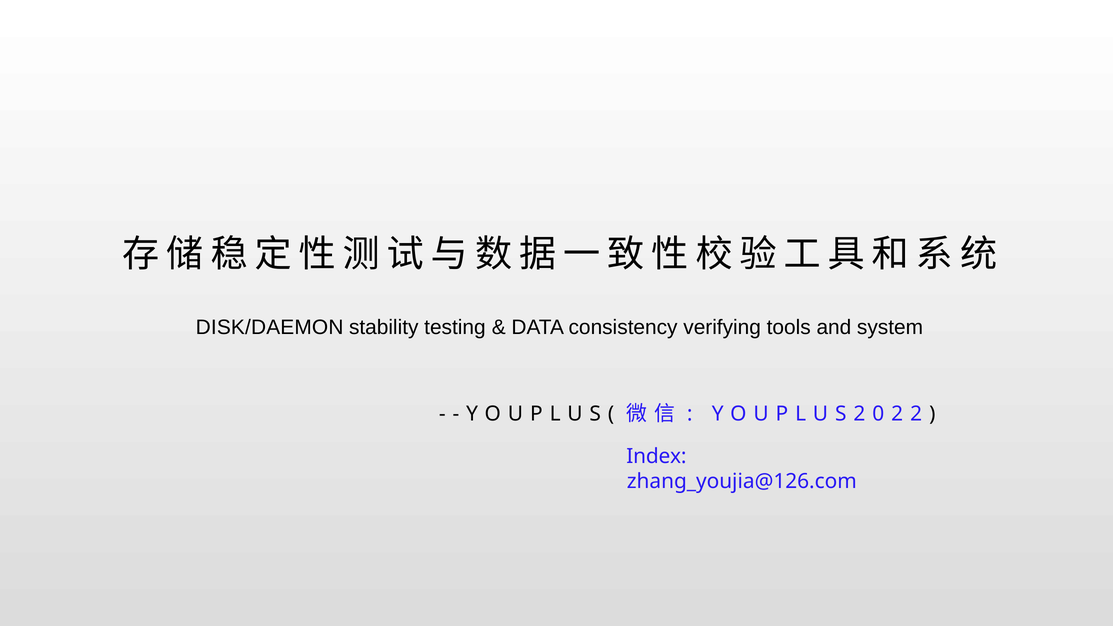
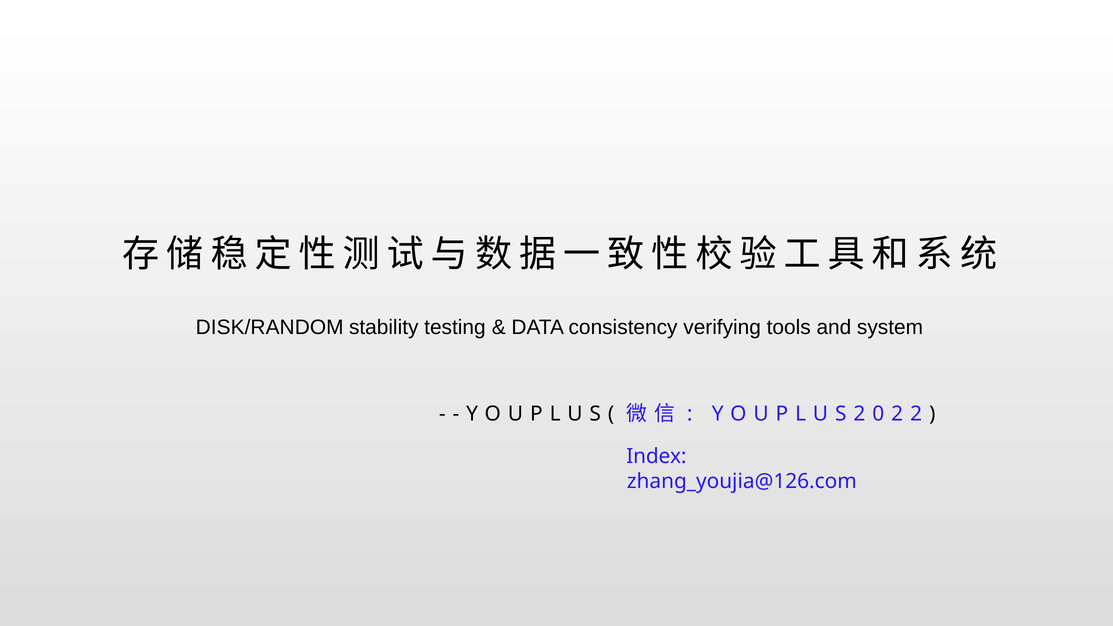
DISK/DAEMON: DISK/DAEMON -> DISK/RANDOM
